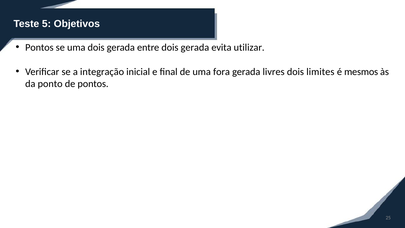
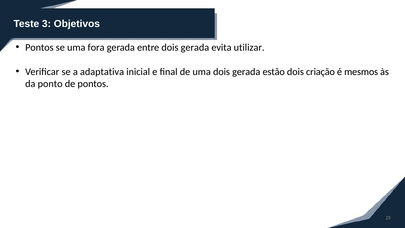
5: 5 -> 3
uma dois: dois -> fora
integração: integração -> adaptativa
uma fora: fora -> dois
livres: livres -> estão
limites: limites -> criação
